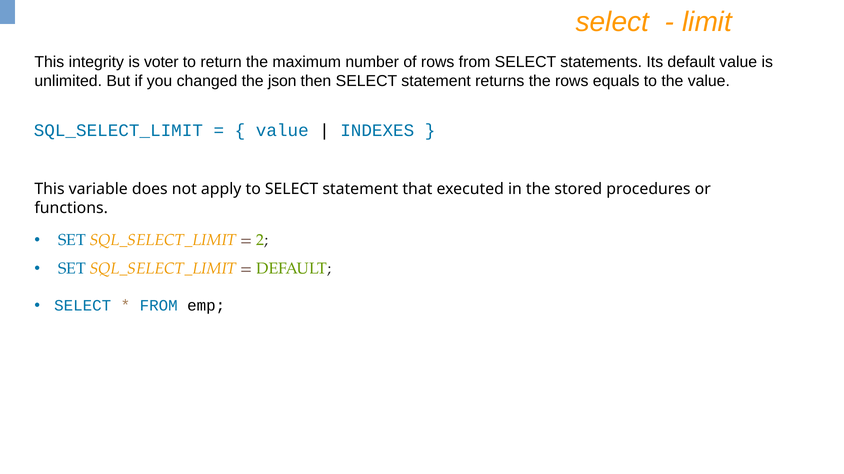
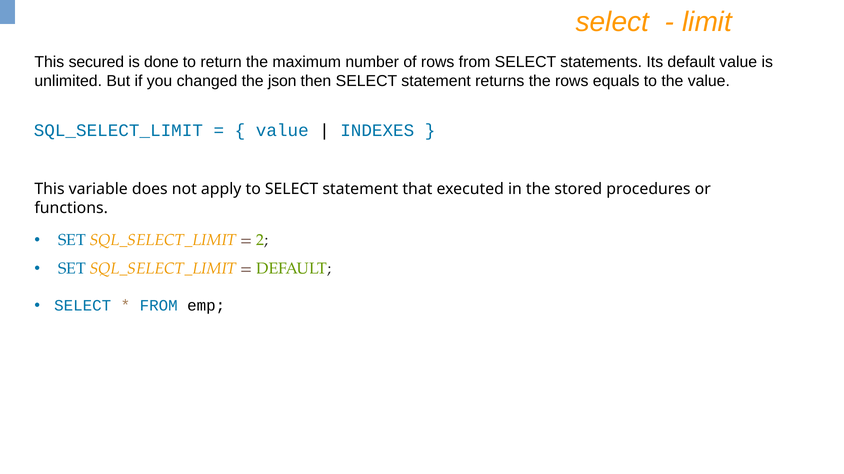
integrity: integrity -> secured
voter: voter -> done
